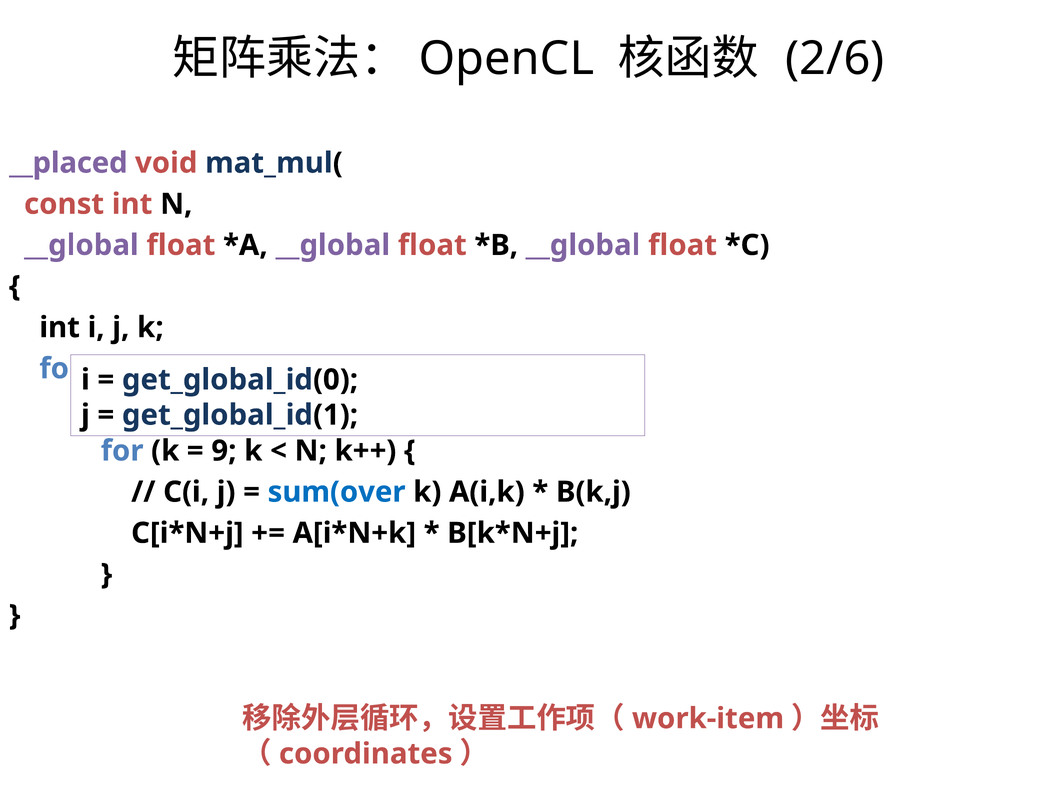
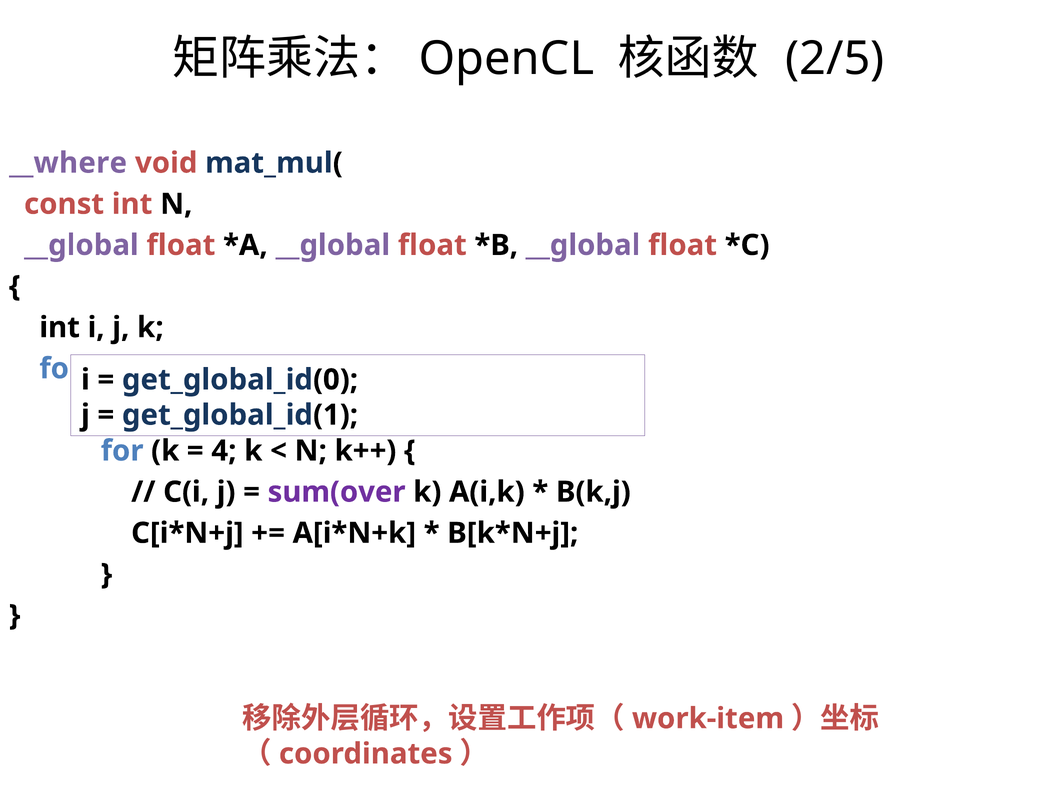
2/6: 2/6 -> 2/5
__placed: __placed -> __where
9: 9 -> 4
sum(over colour: blue -> purple
